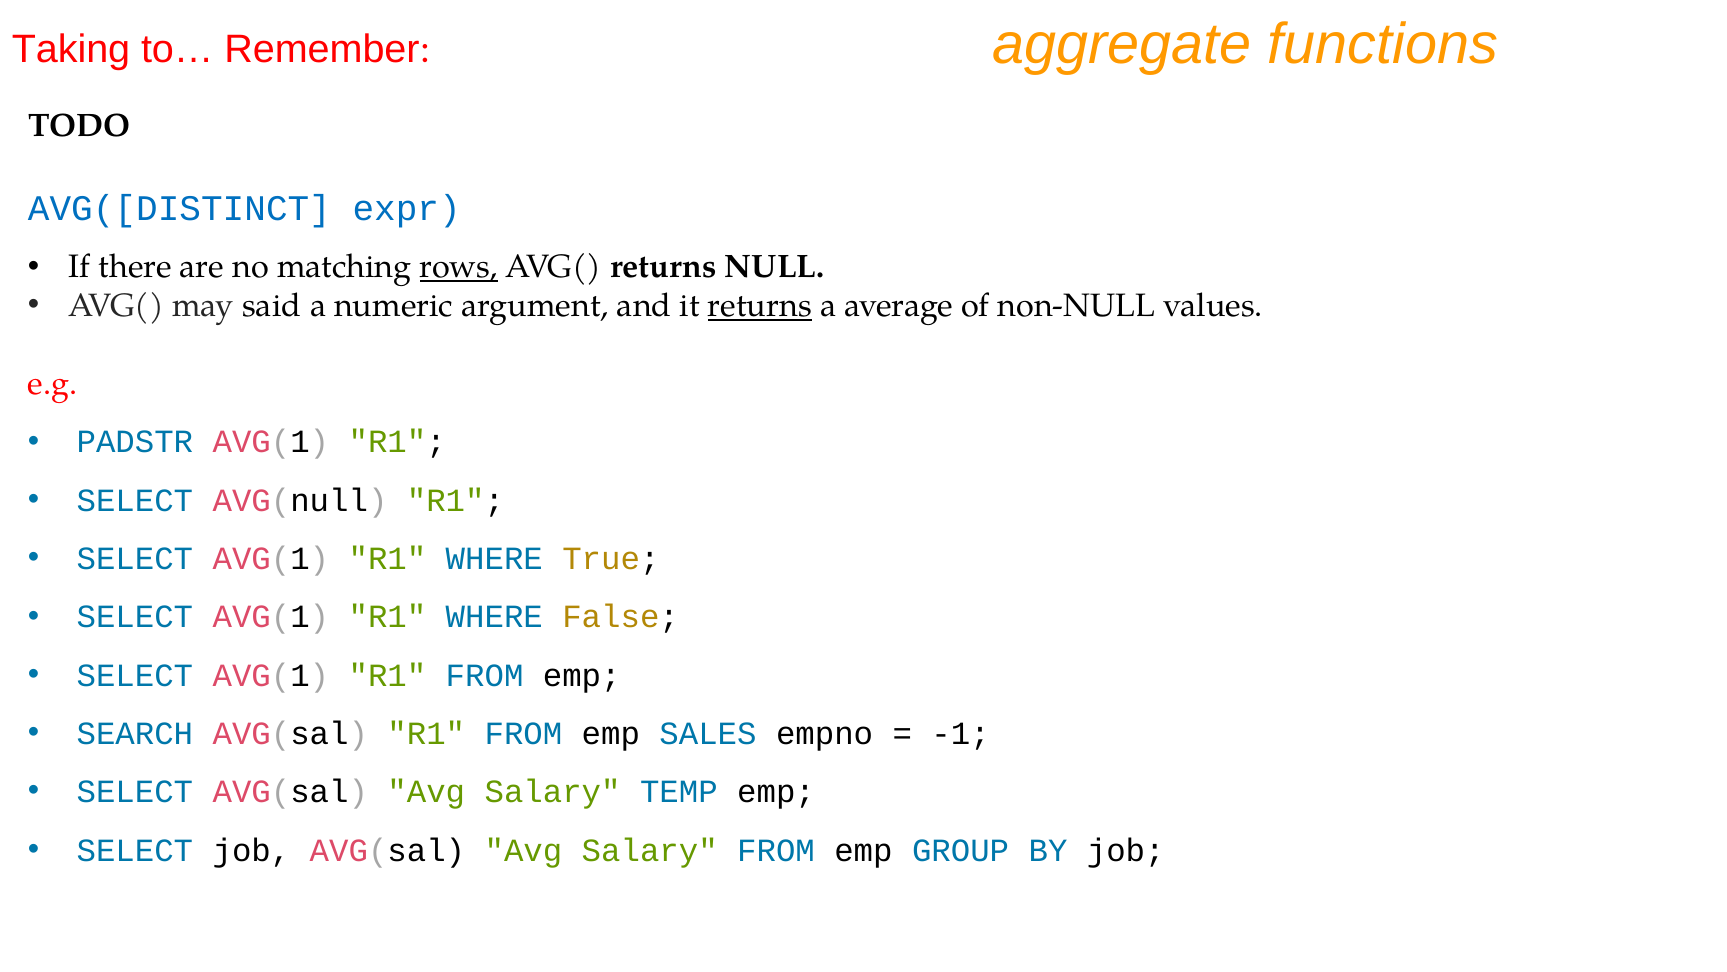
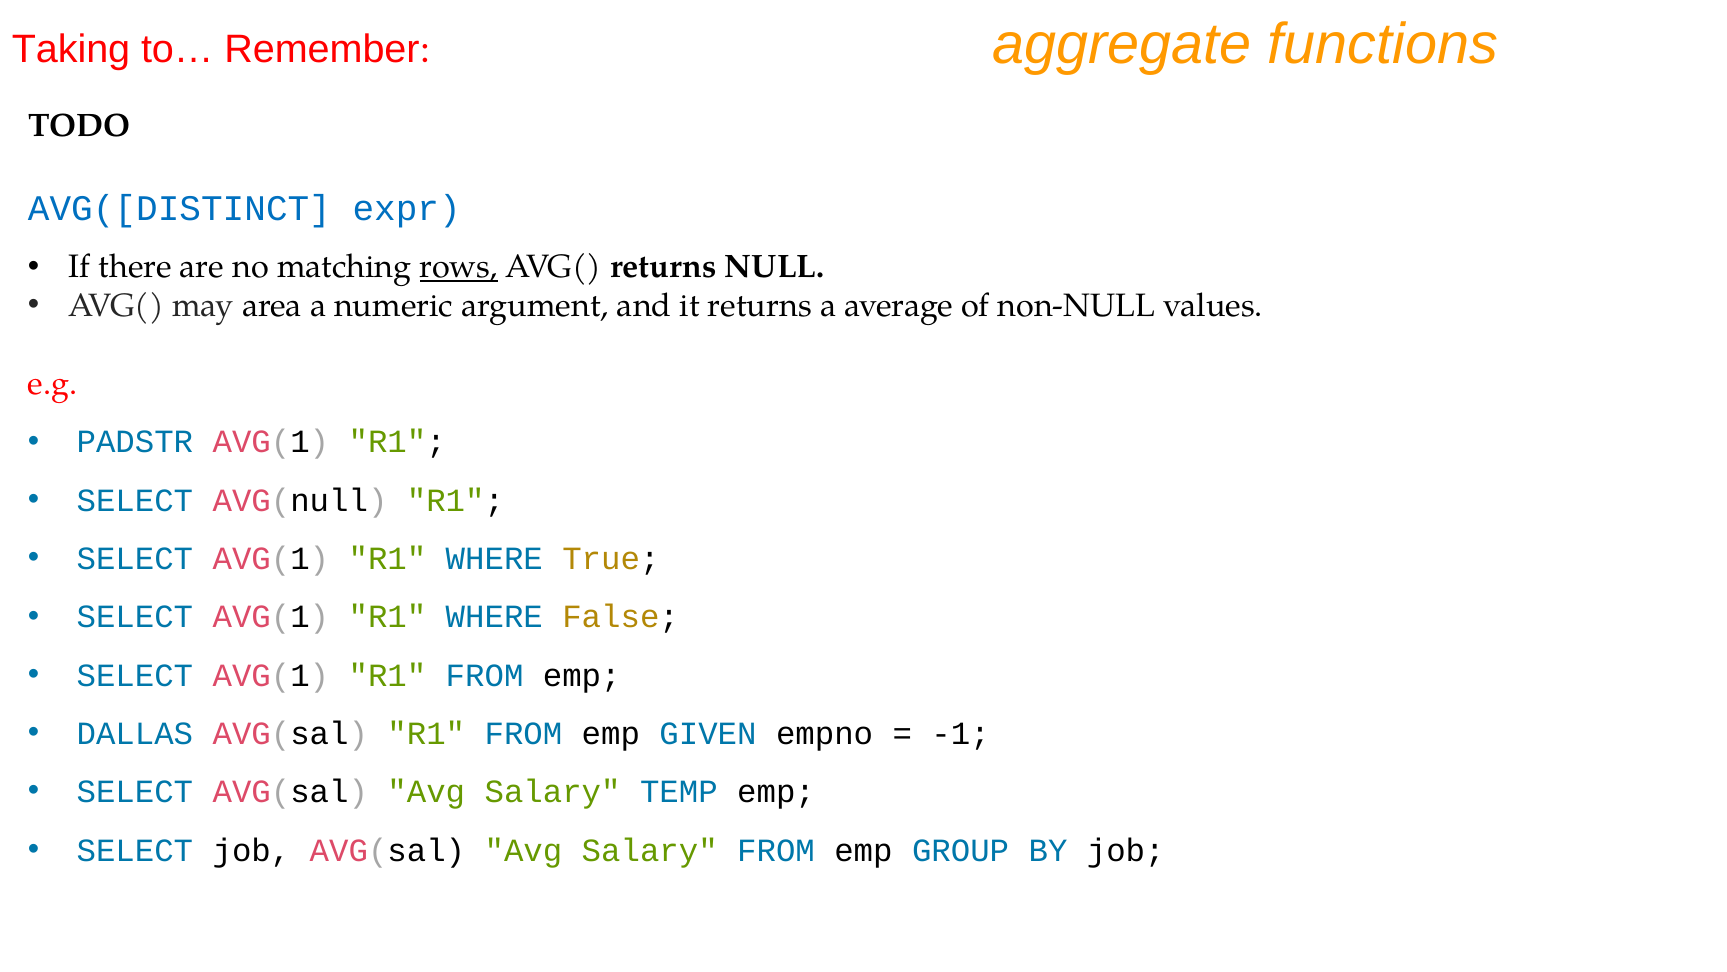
said: said -> area
returns at (760, 306) underline: present -> none
SEARCH: SEARCH -> DALLAS
SALES: SALES -> GIVEN
